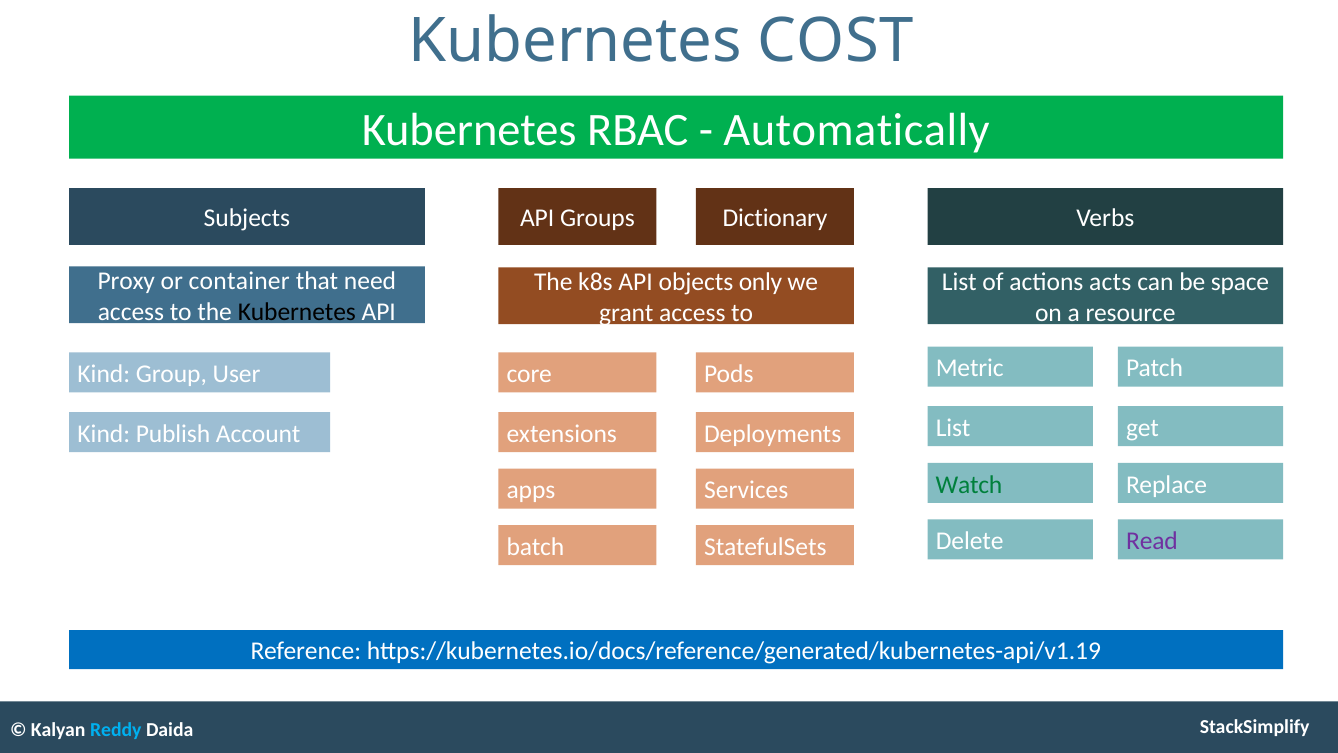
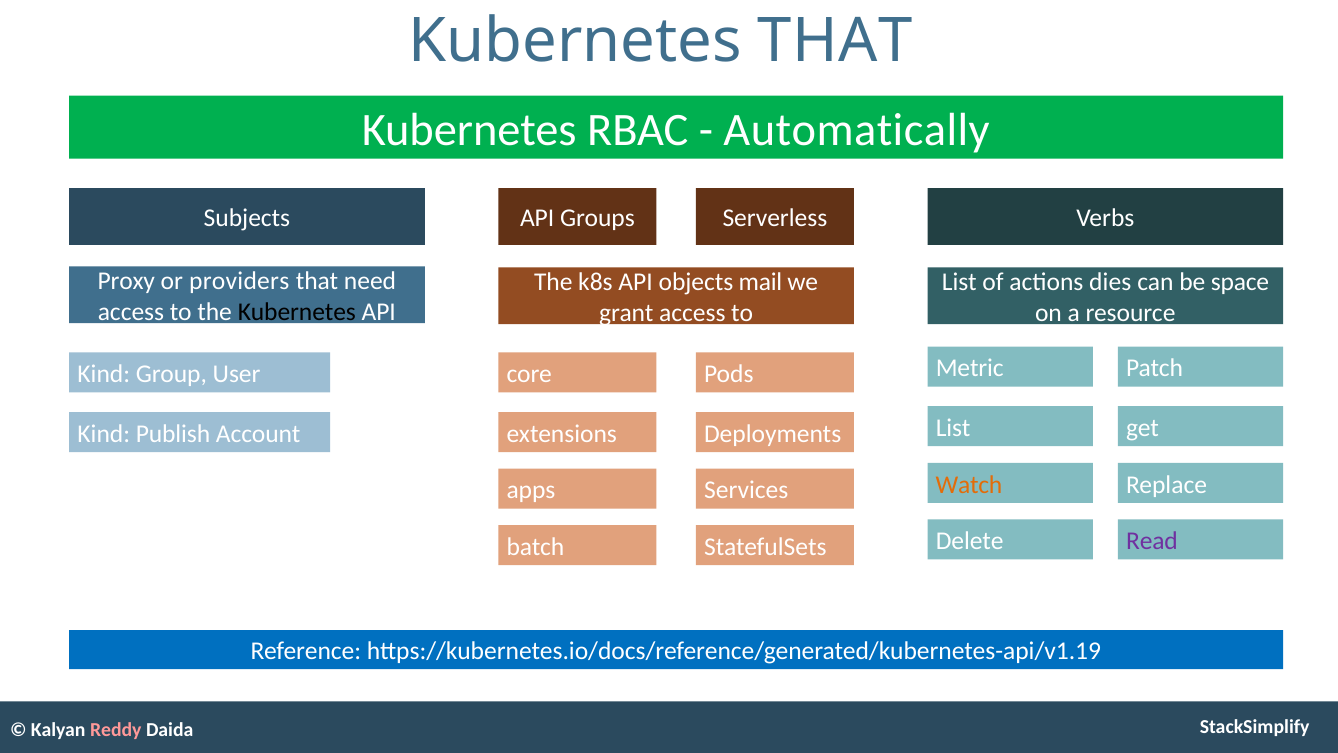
Kubernetes COST: COST -> THAT
Dictionary: Dictionary -> Serverless
container: container -> providers
only: only -> mail
acts: acts -> dies
Watch colour: green -> orange
Reddy colour: light blue -> pink
